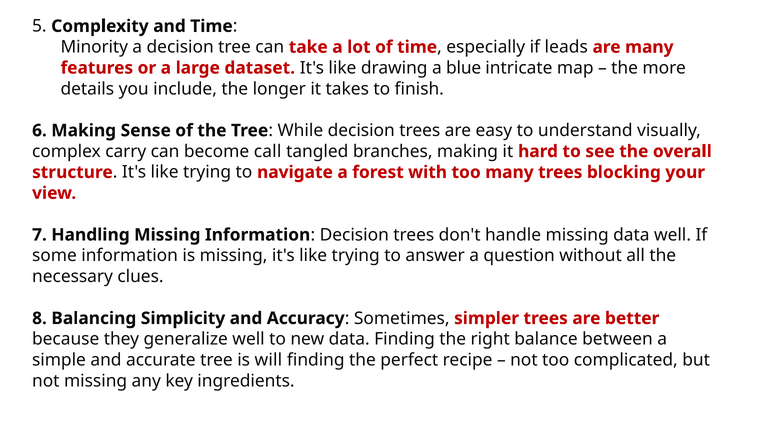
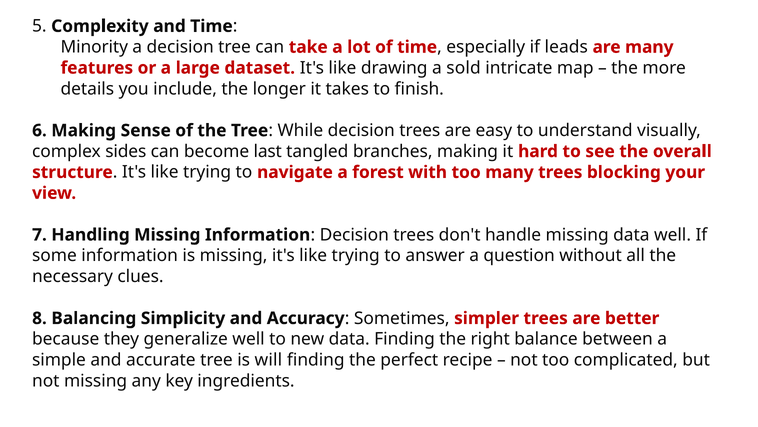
blue: blue -> sold
carry: carry -> sides
call: call -> last
